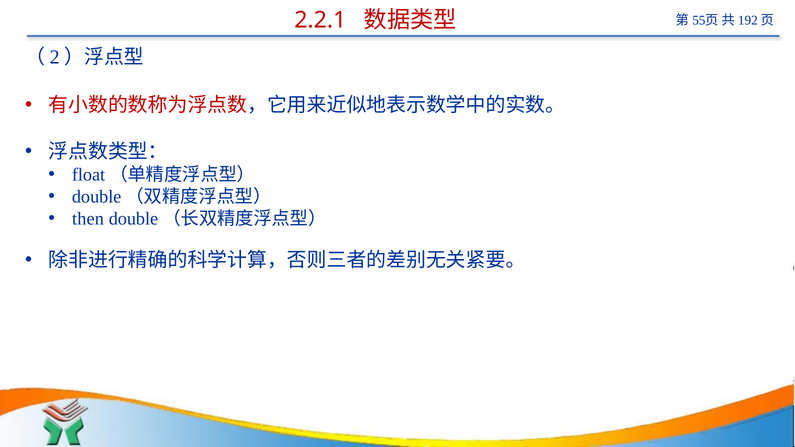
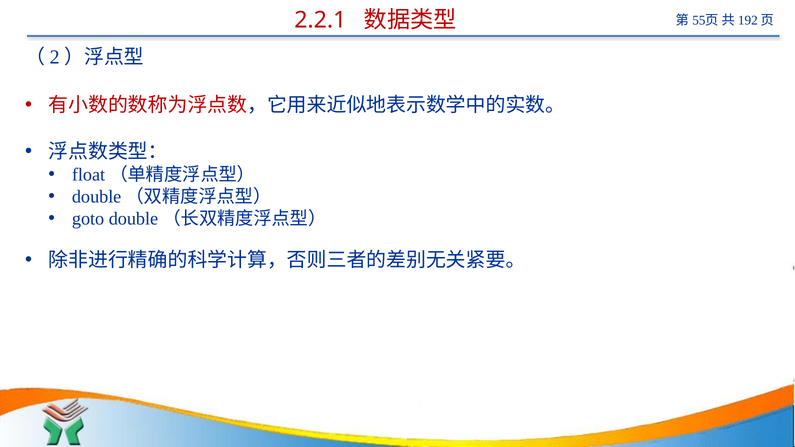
then: then -> goto
